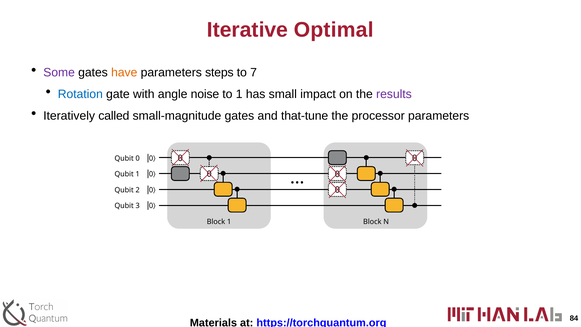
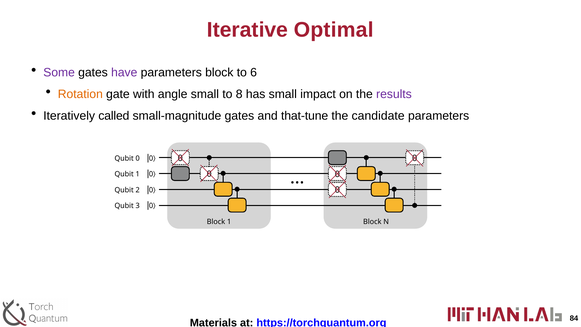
have colour: orange -> purple
parameters steps: steps -> block
7: 7 -> 6
Rotation colour: blue -> orange
angle noise: noise -> small
to 1: 1 -> 8
processor: processor -> candidate
